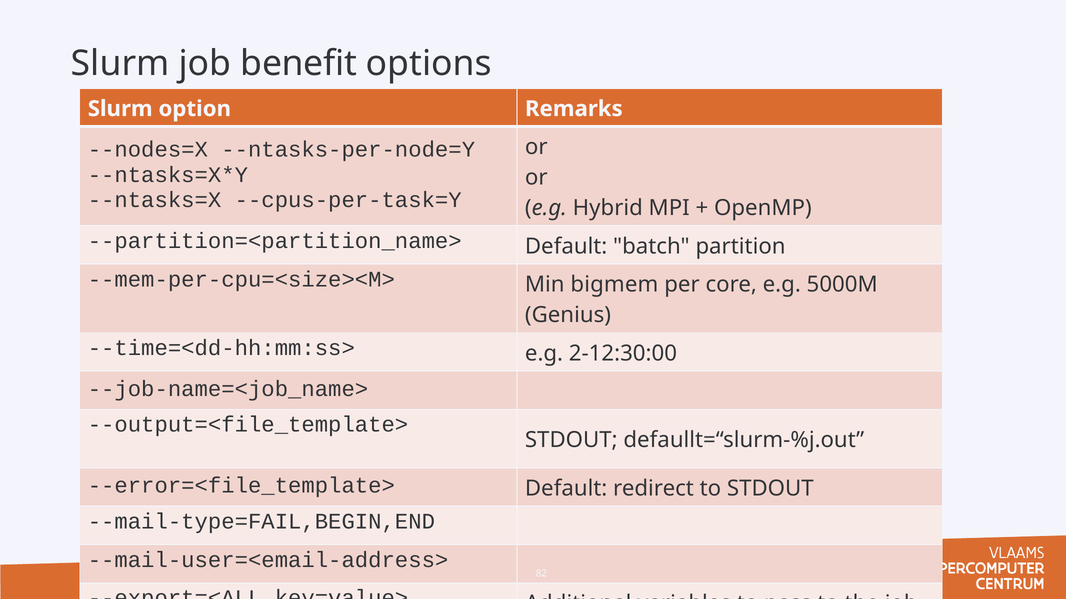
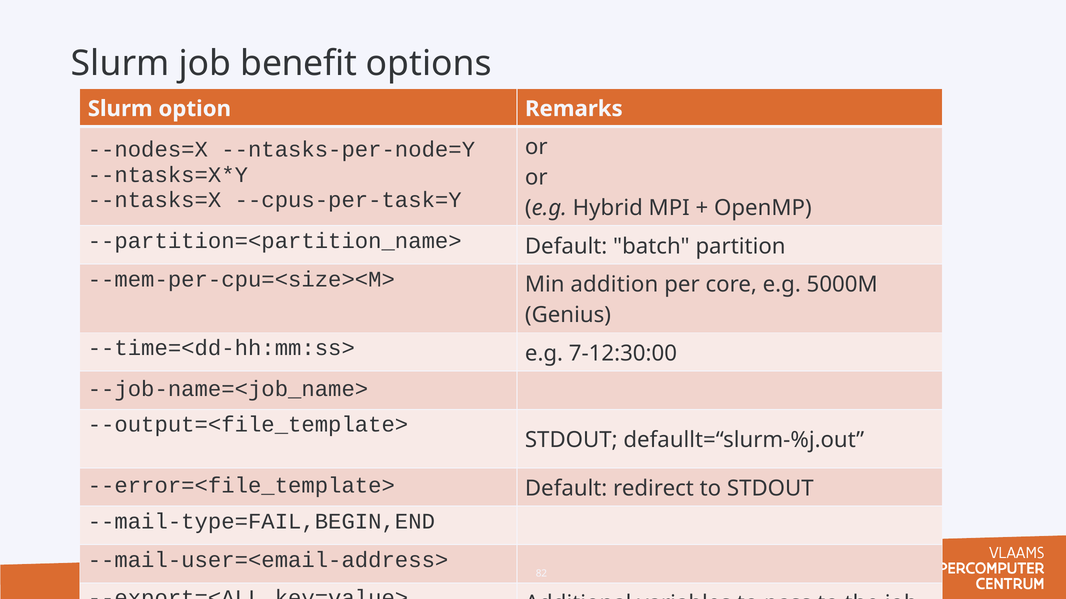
bigmem: bigmem -> addition
2-12:30:00: 2-12:30:00 -> 7-12:30:00
